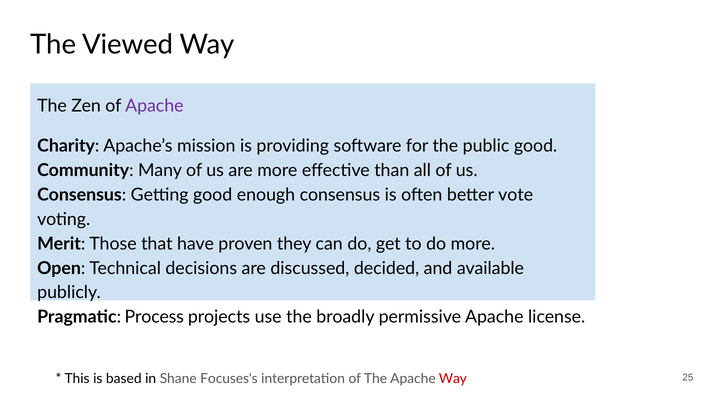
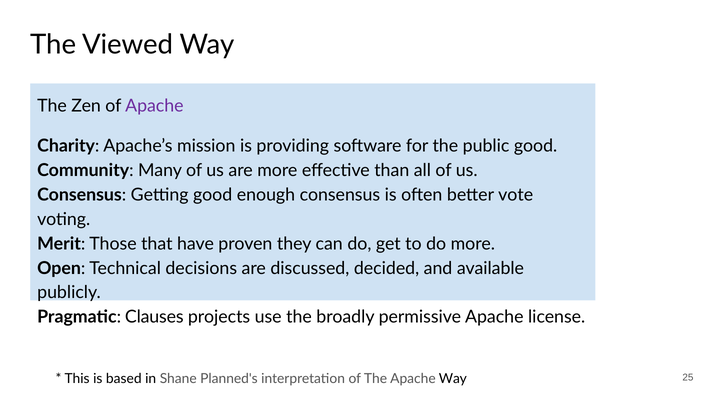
Process: Process -> Clauses
Focuses's: Focuses's -> Planned's
Way at (453, 379) colour: red -> black
